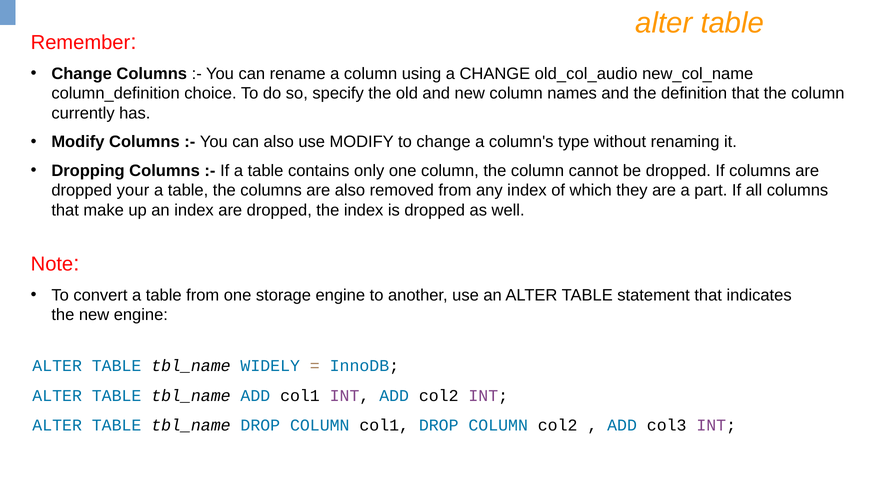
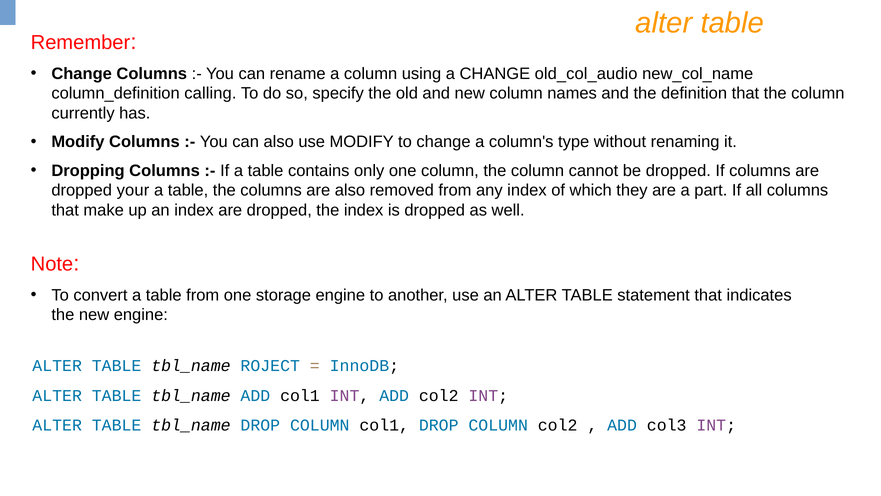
choice: choice -> calling
WIDELY: WIDELY -> ROJECT
